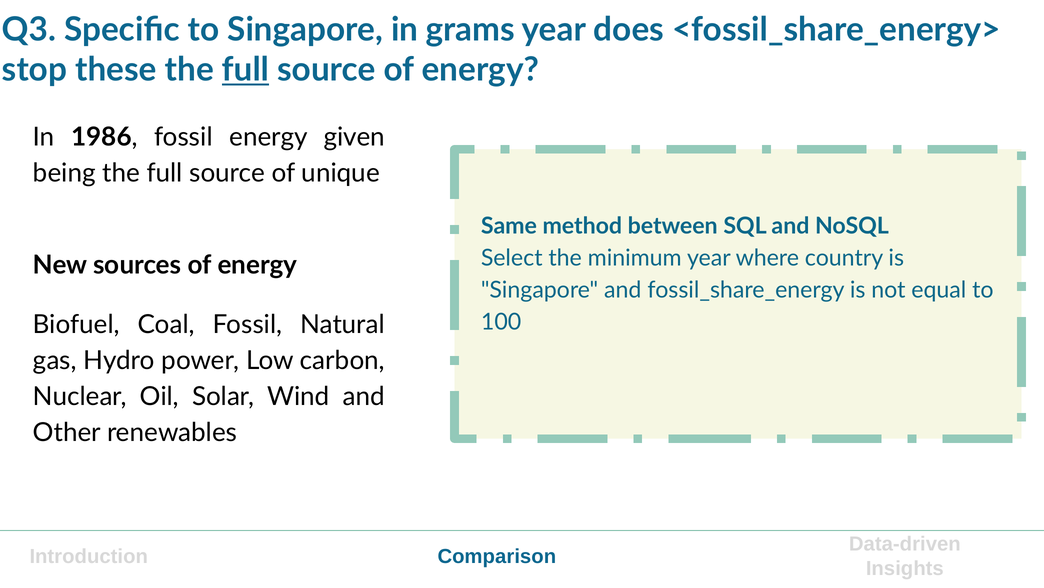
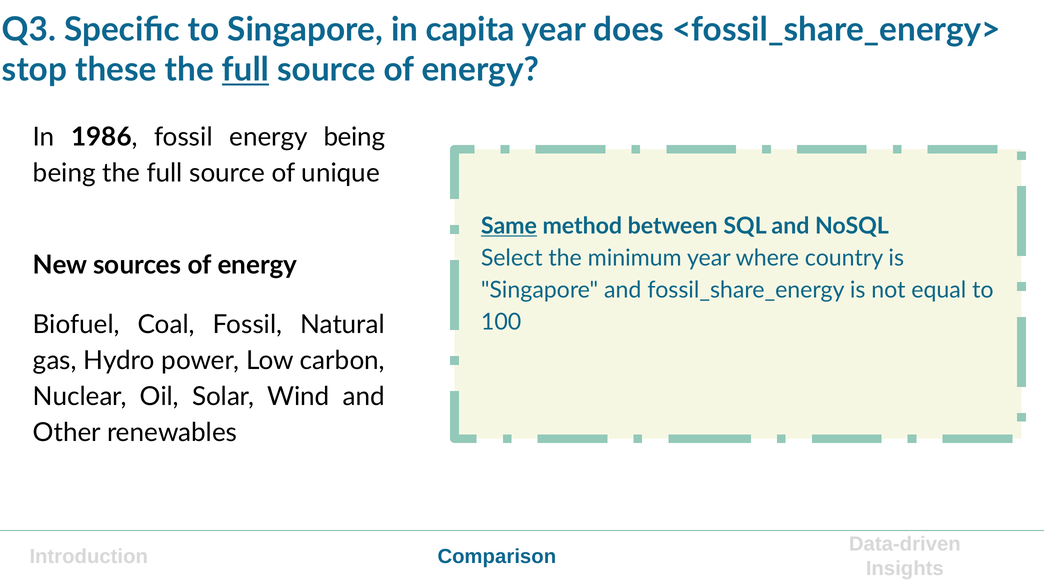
grams: grams -> capita
energy given: given -> being
Same underline: none -> present
